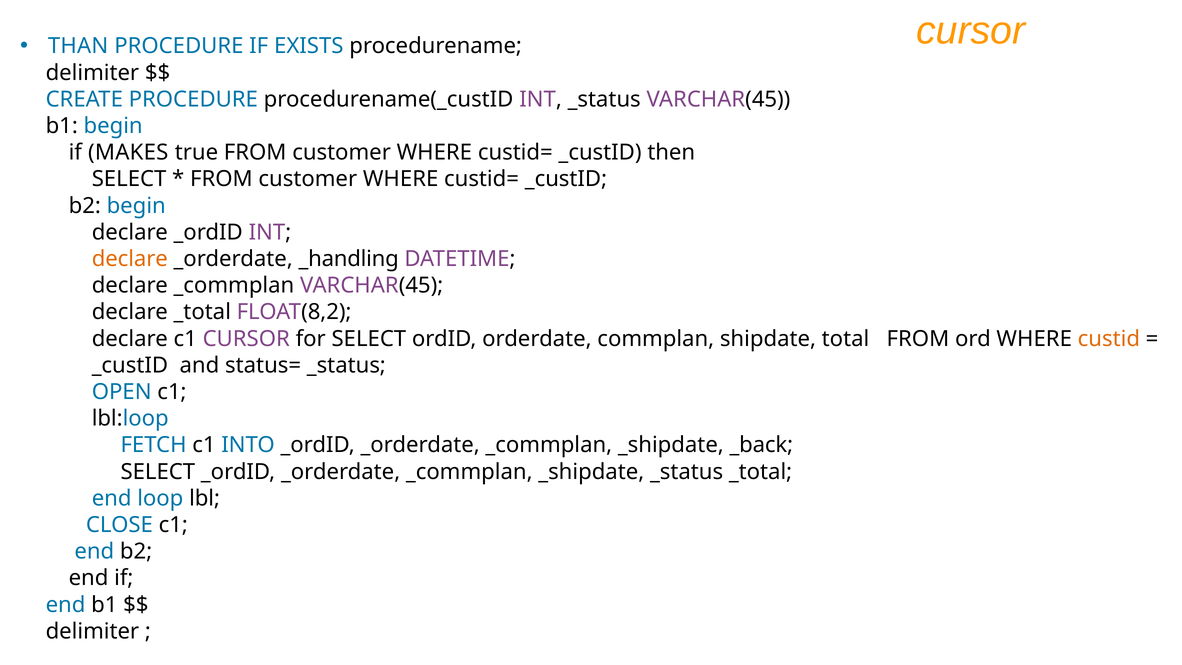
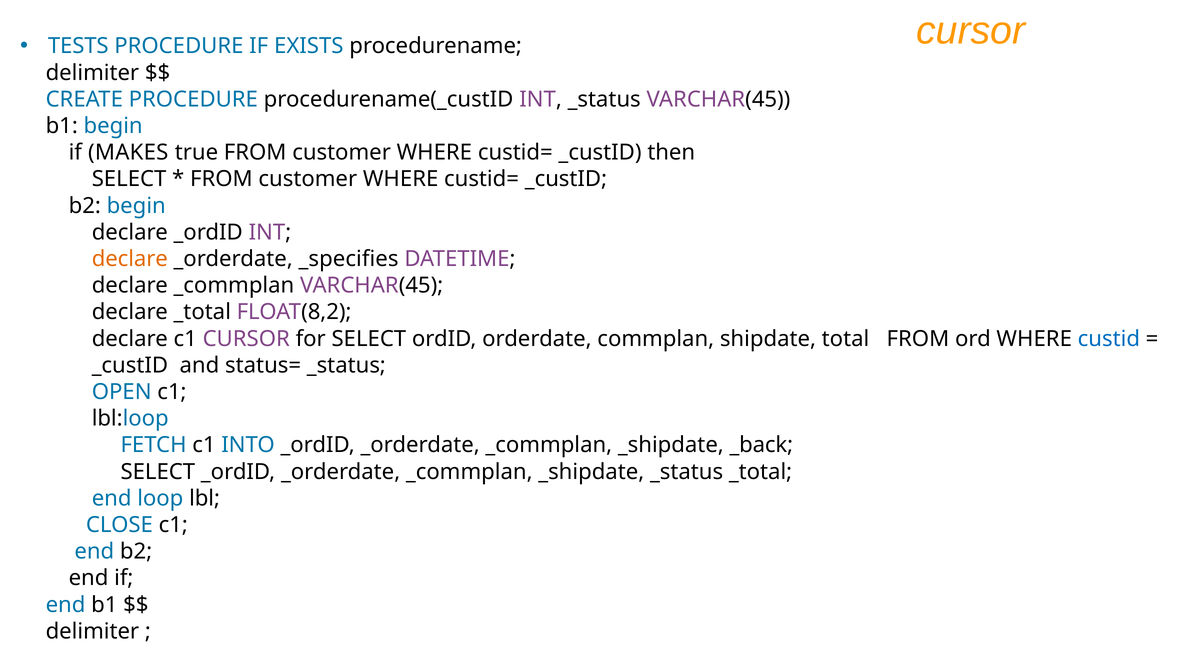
THAN: THAN -> TESTS
_handling: _handling -> _specifies
custid colour: orange -> blue
